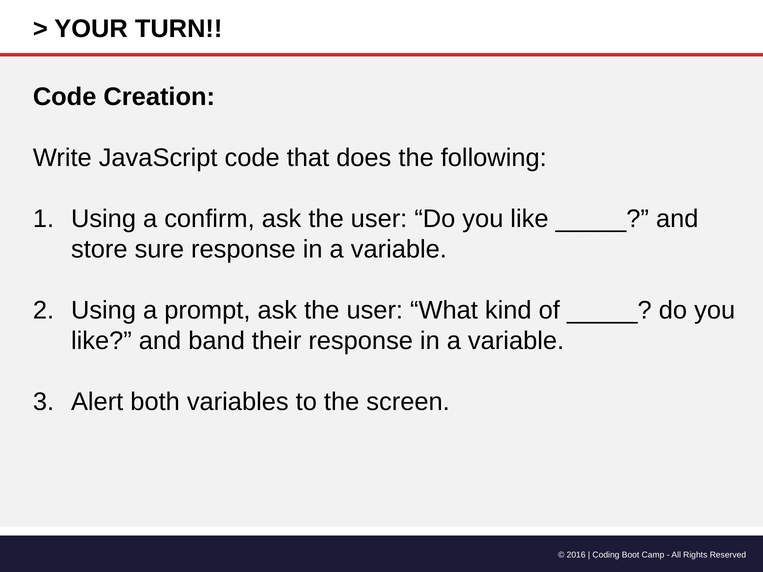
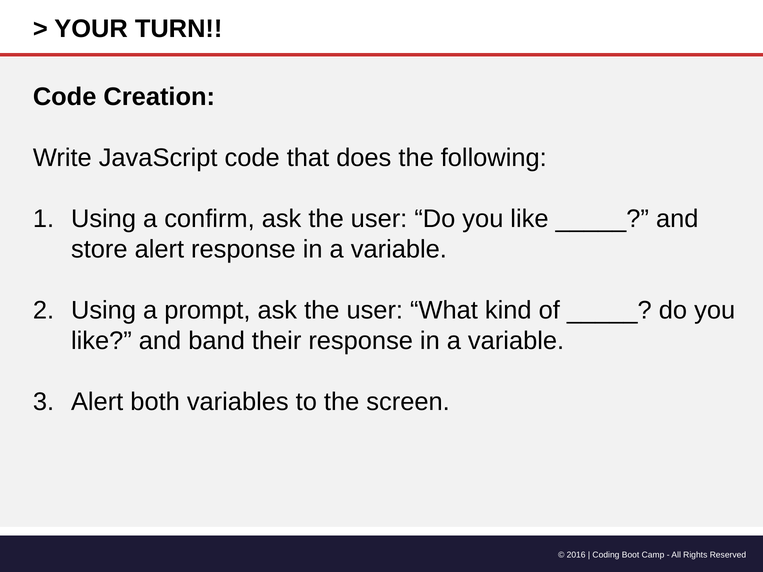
store sure: sure -> alert
